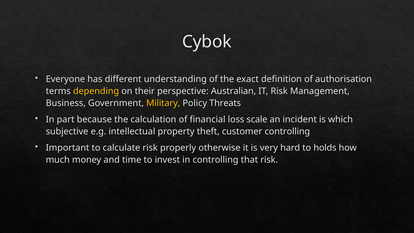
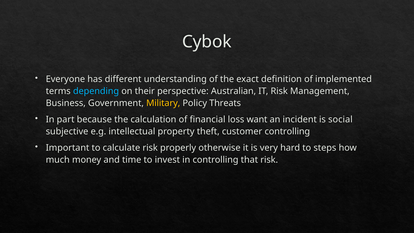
authorisation: authorisation -> implemented
depending colour: yellow -> light blue
scale: scale -> want
which: which -> social
holds: holds -> steps
